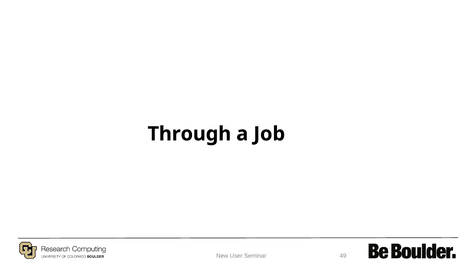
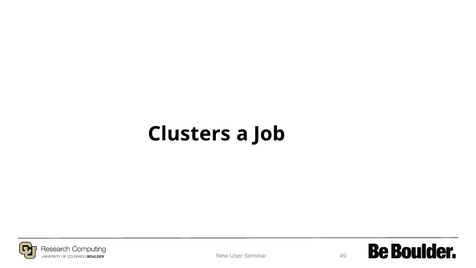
Through: Through -> Clusters
